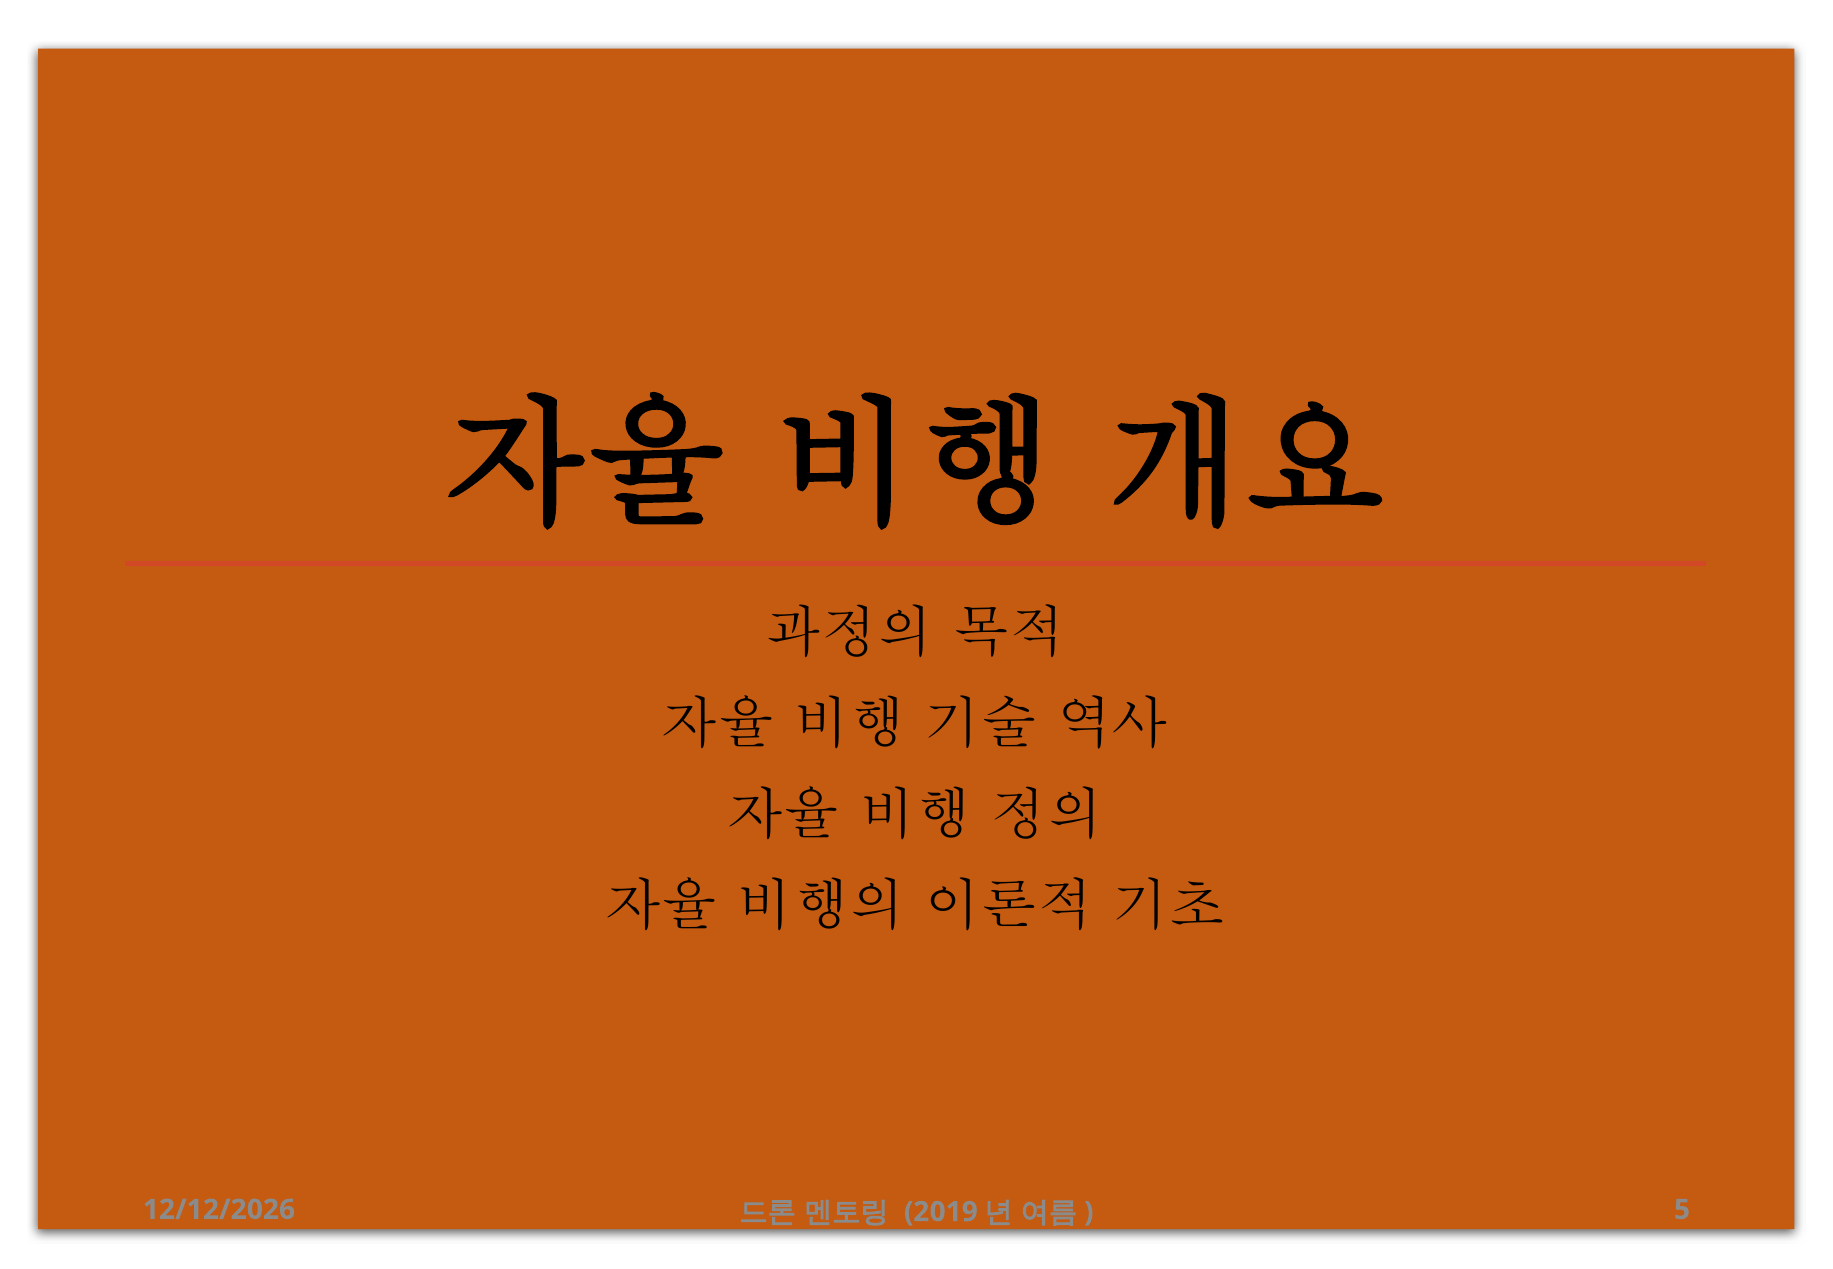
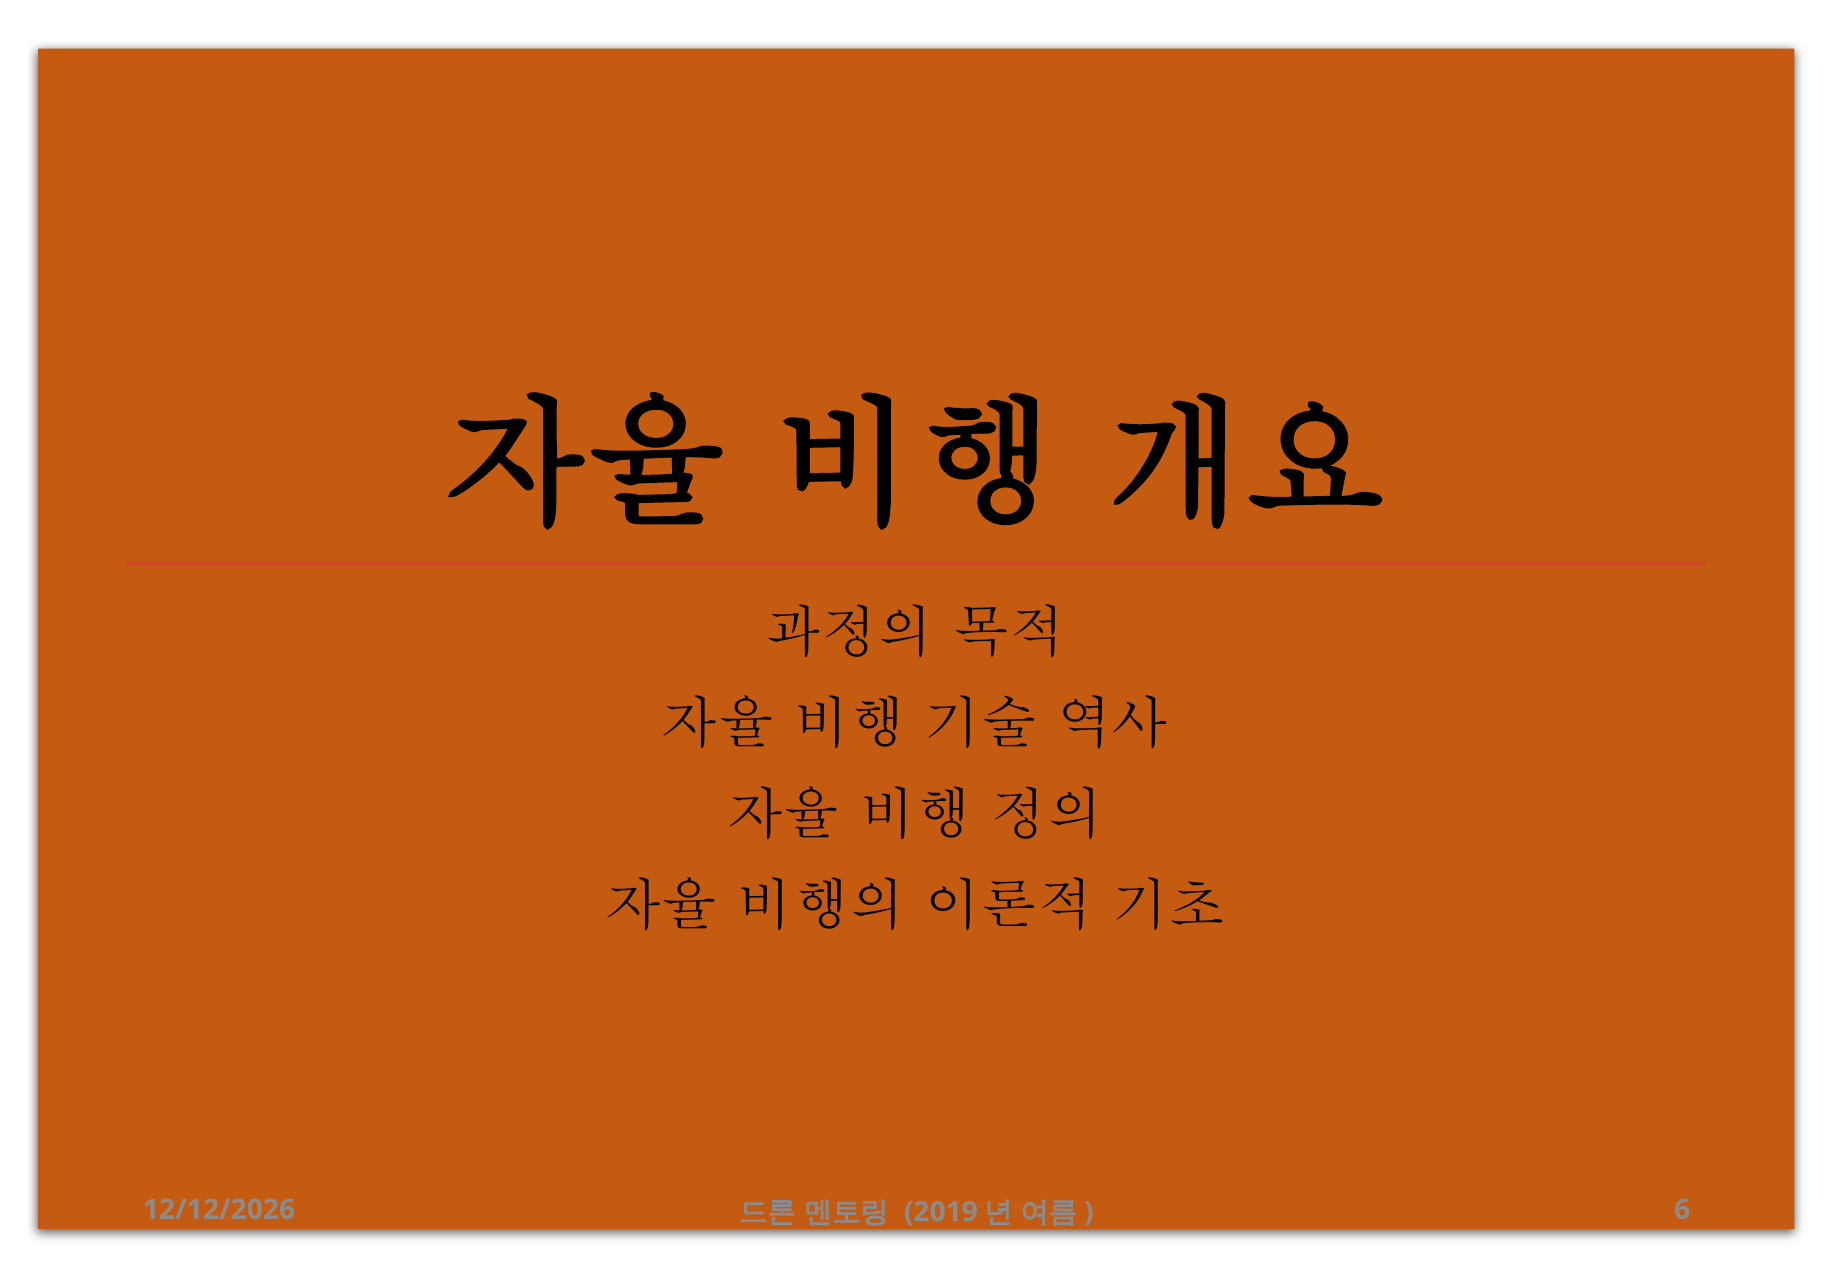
5: 5 -> 6
